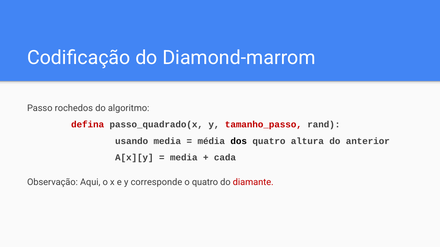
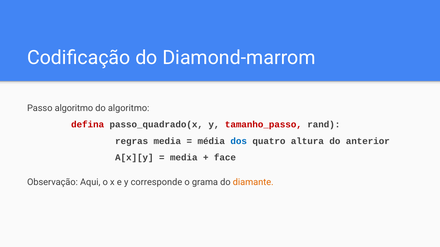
Passo rochedos: rochedos -> algoritmo
usando: usando -> regras
dos colour: black -> blue
cada: cada -> face
o quatro: quatro -> grama
diamante colour: red -> orange
